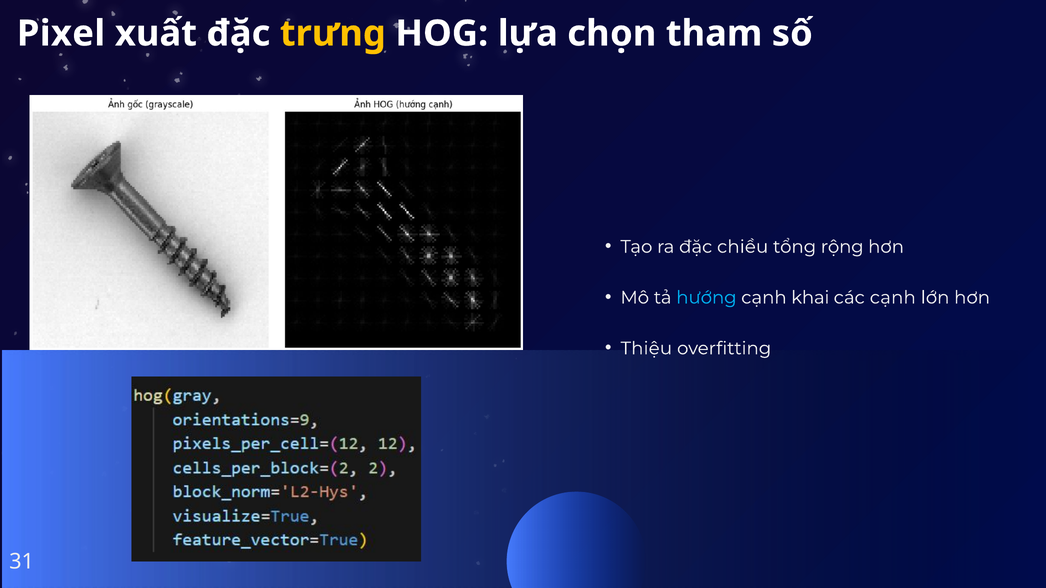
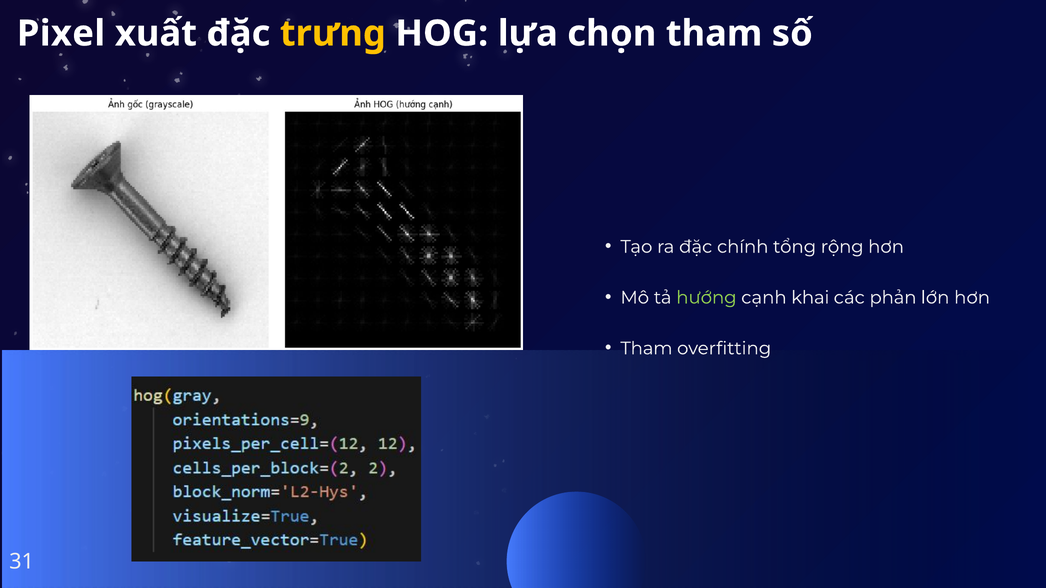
chiều: chiều -> chính
hướng colour: light blue -> light green
các cạnh: cạnh -> phản
Thiệu at (646, 349): Thiệu -> Tham
